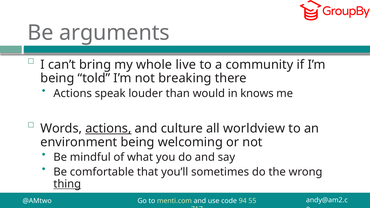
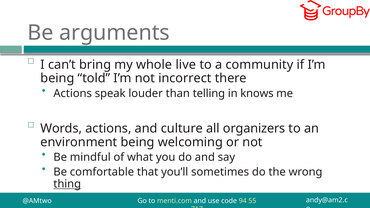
breaking: breaking -> incorrect
would: would -> telling
actions at (108, 128) underline: present -> none
worldview: worldview -> organizers
